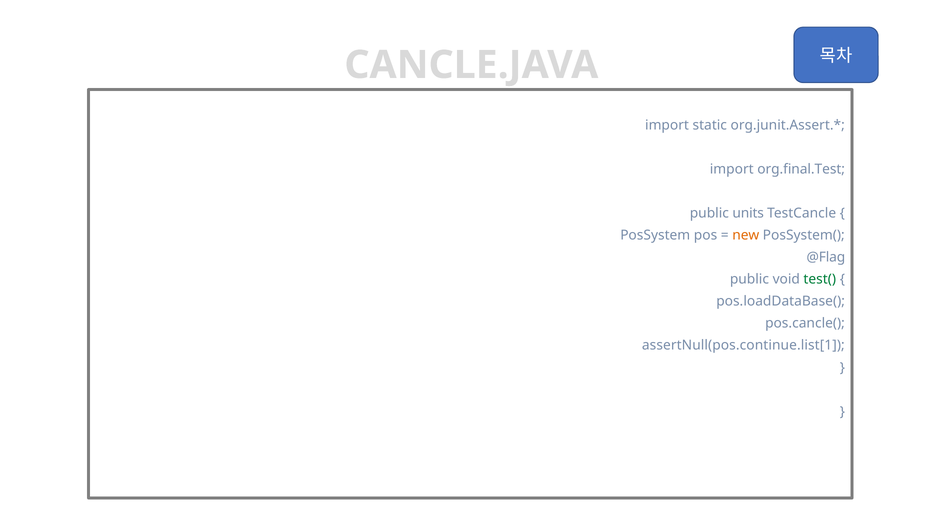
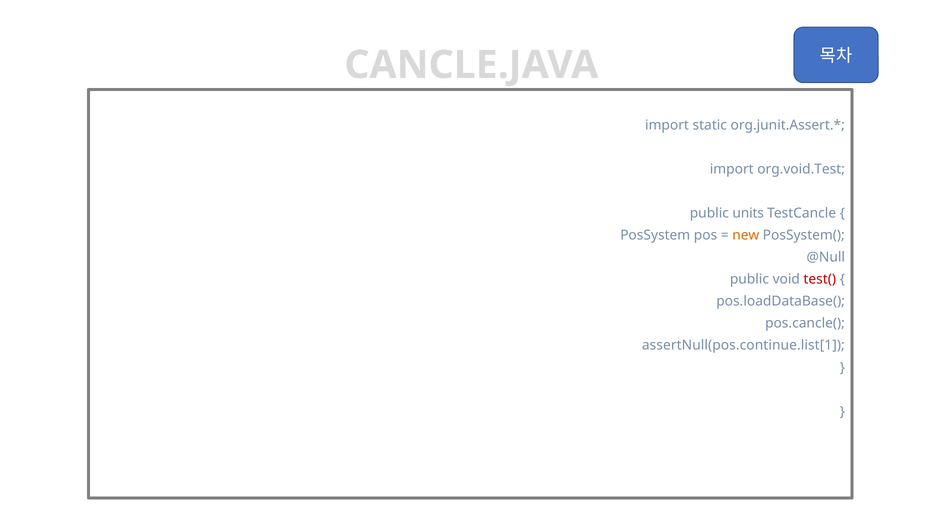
org.final.Test: org.final.Test -> org.void.Test
@Flag: @Flag -> @Null
test( colour: green -> red
